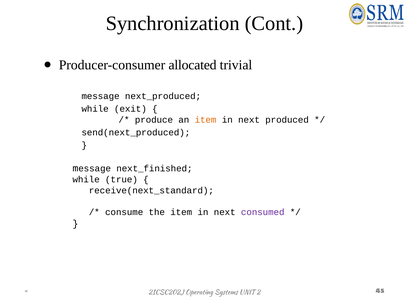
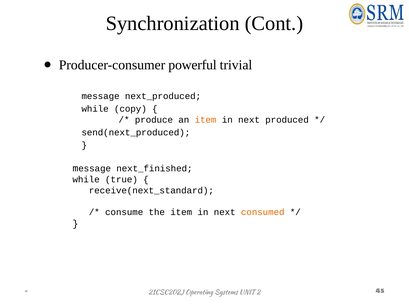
allocated: allocated -> powerful
exit: exit -> copy
consumed colour: purple -> orange
